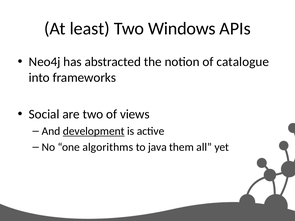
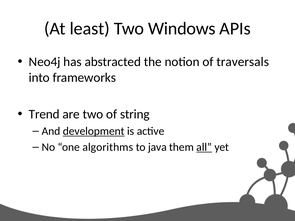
catalogue: catalogue -> traversals
Social: Social -> Trend
views: views -> string
all underline: none -> present
